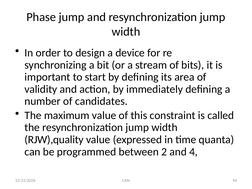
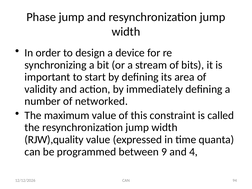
candidates: candidates -> networked
2: 2 -> 9
